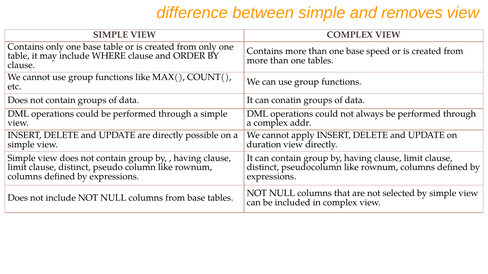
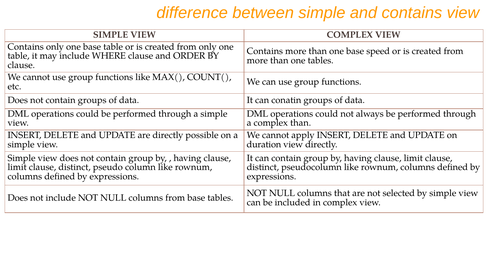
and removes: removes -> contains
complex addr: addr -> than
